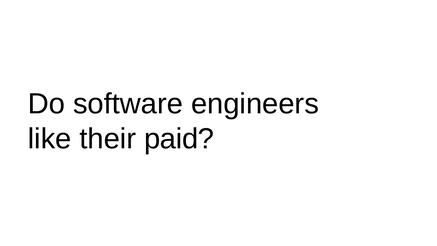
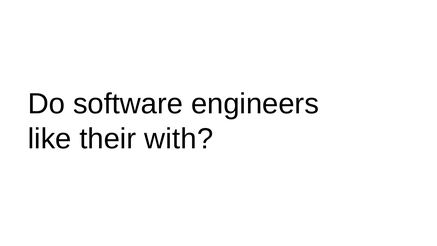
paid: paid -> with
